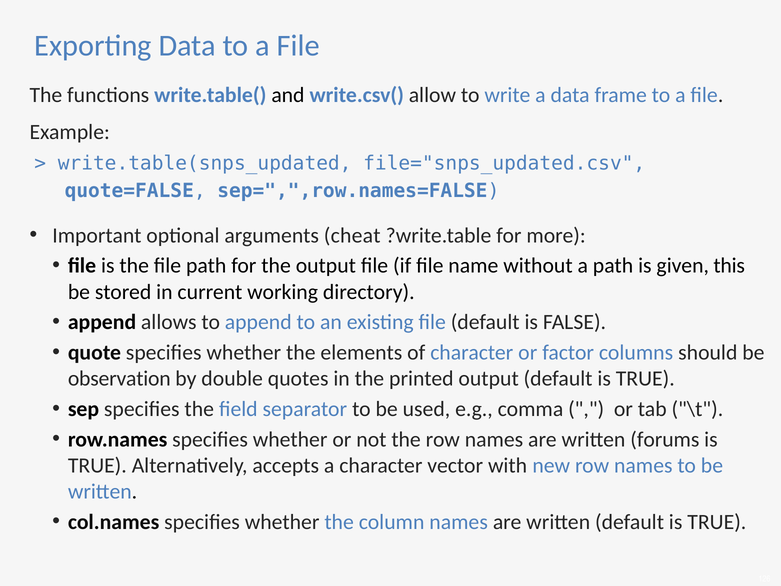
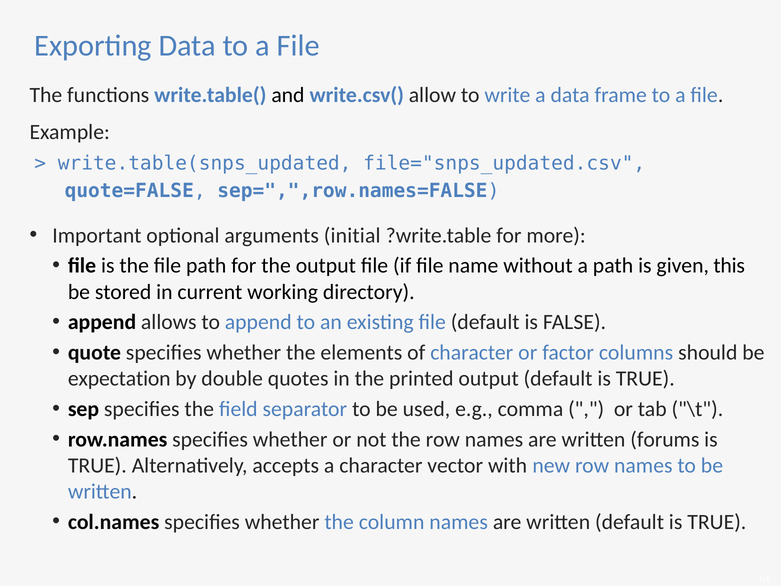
cheat: cheat -> initial
observation: observation -> expectation
